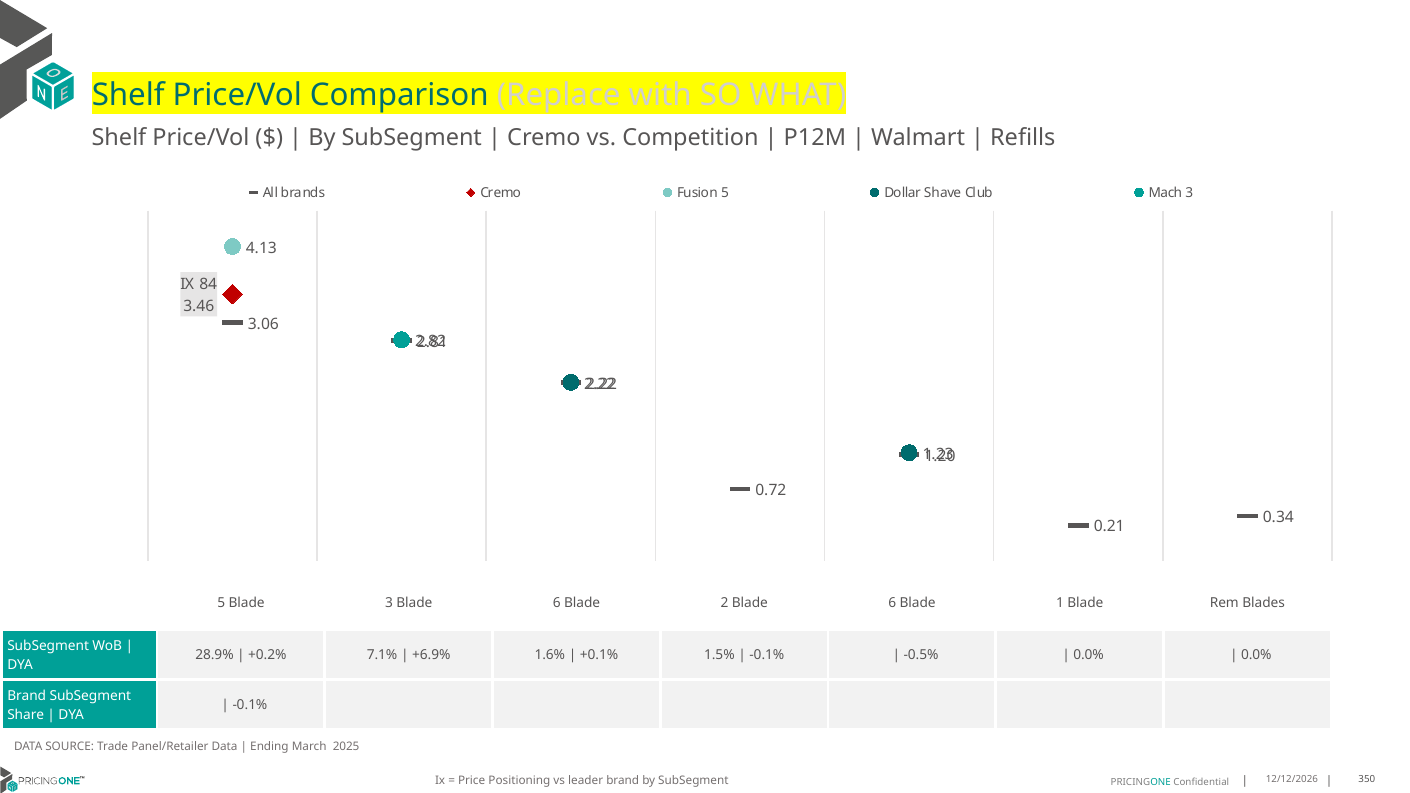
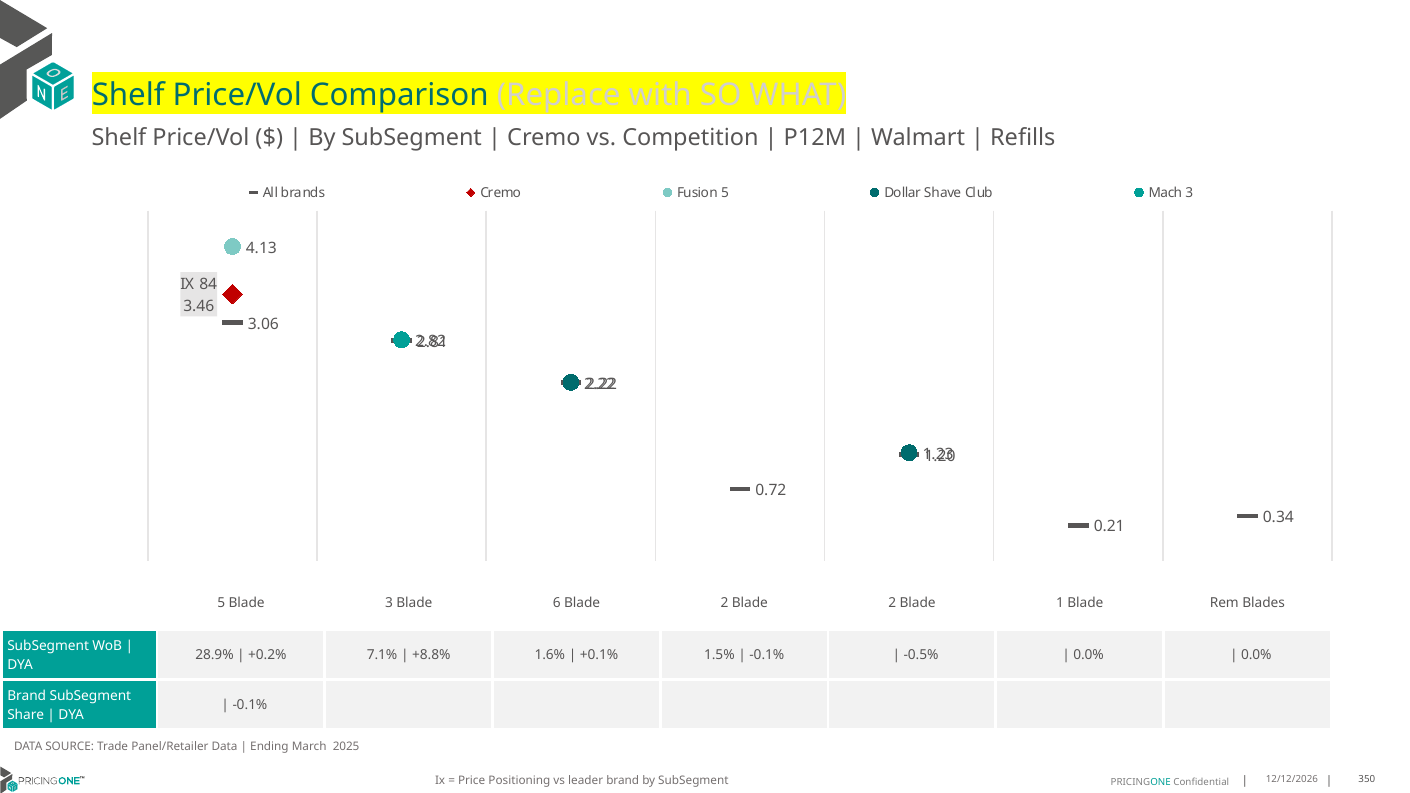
2 Blade 6: 6 -> 2
+6.9%: +6.9% -> +8.8%
